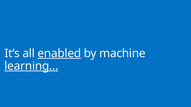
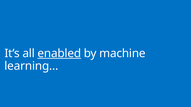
learning… underline: present -> none
